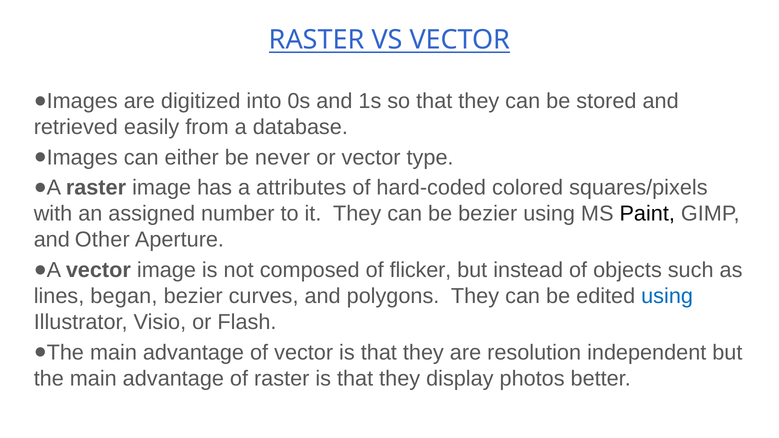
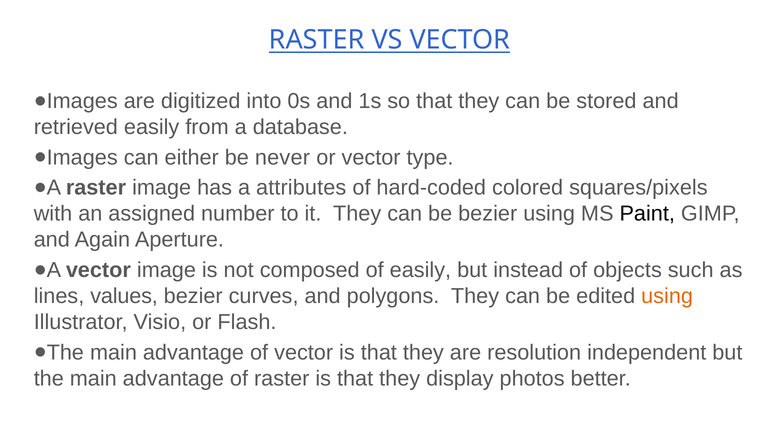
Other: Other -> Again
of flicker: flicker -> easily
began: began -> values
using at (667, 296) colour: blue -> orange
